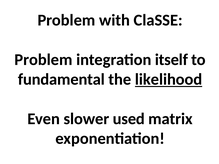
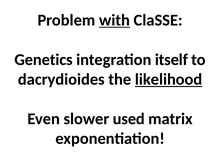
with underline: none -> present
Problem at (43, 60): Problem -> Genetics
fundamental: fundamental -> dacrydioides
